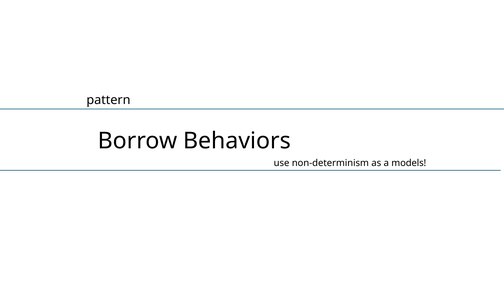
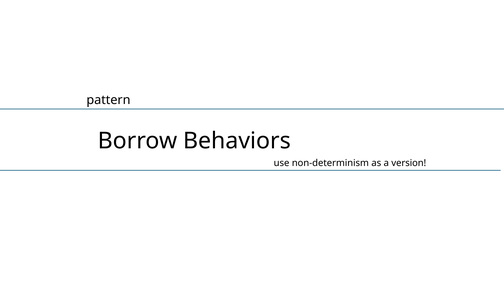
models: models -> version
